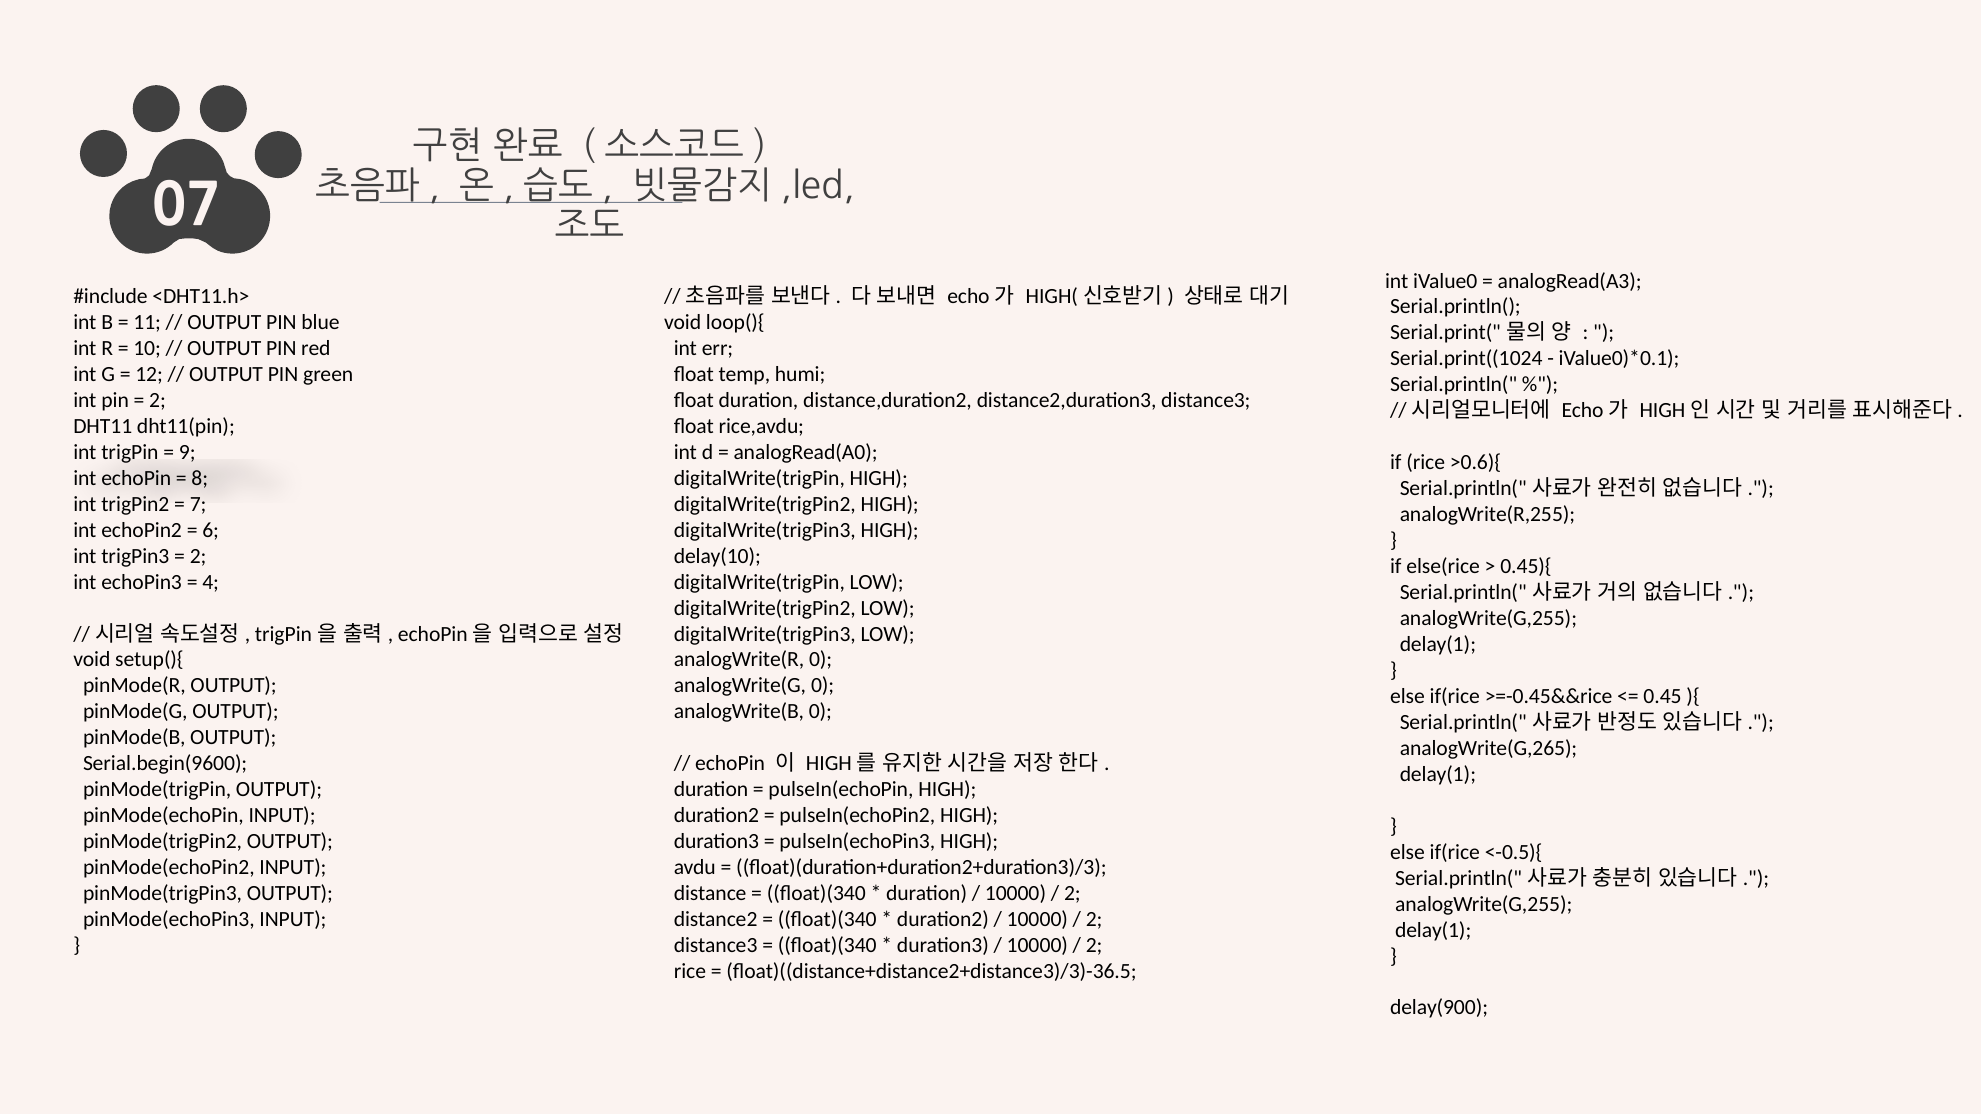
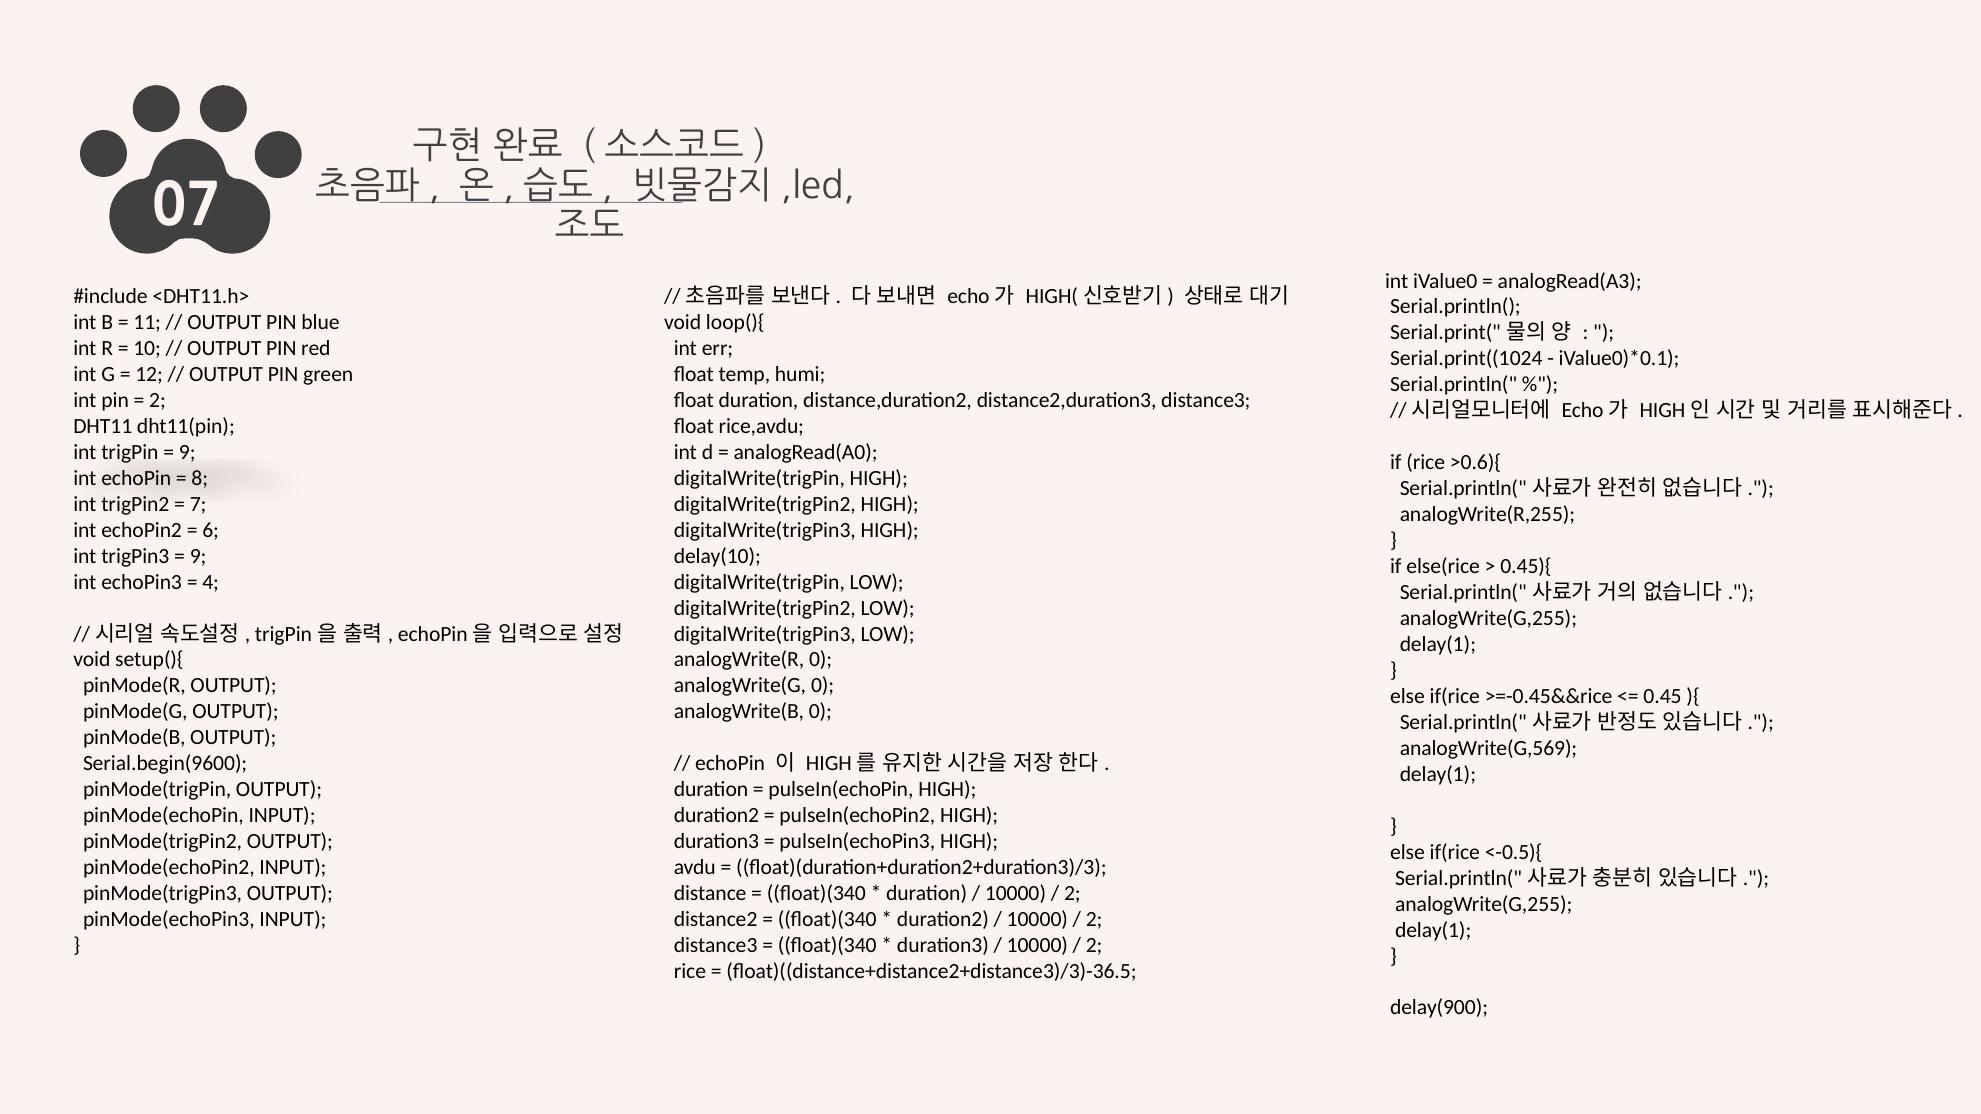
2 at (198, 556): 2 -> 9
analogWrite(G,265: analogWrite(G,265 -> analogWrite(G,569
